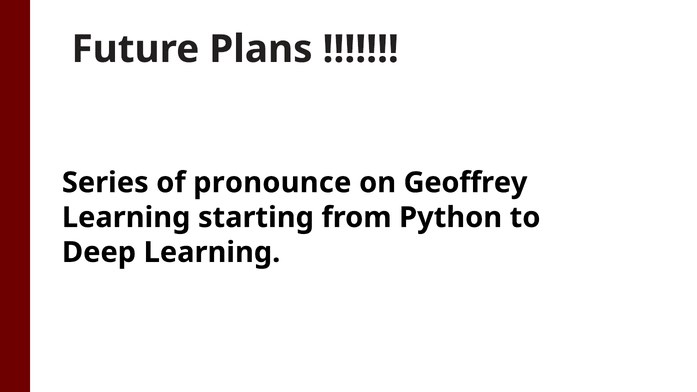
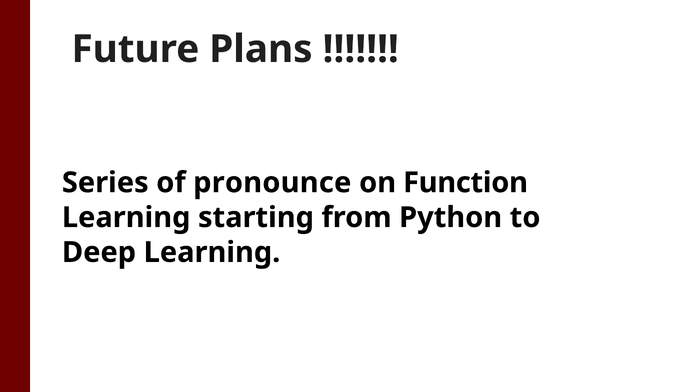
Geoffrey: Geoffrey -> Function
